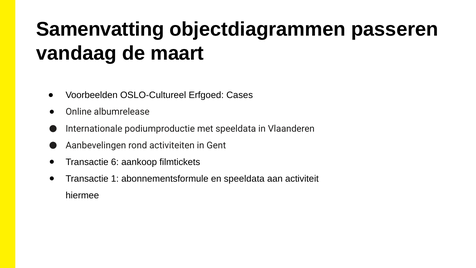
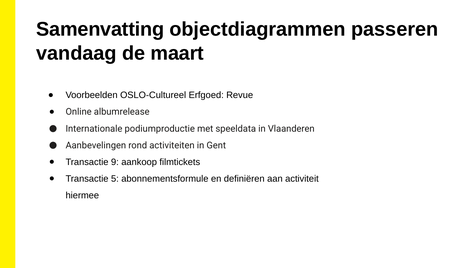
Cases: Cases -> Revue
6: 6 -> 9
1: 1 -> 5
en speeldata: speeldata -> definiëren
